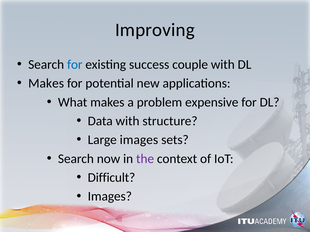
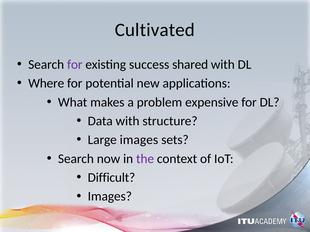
Improving: Improving -> Cultivated
for at (75, 65) colour: blue -> purple
couple: couple -> shared
Makes at (46, 84): Makes -> Where
